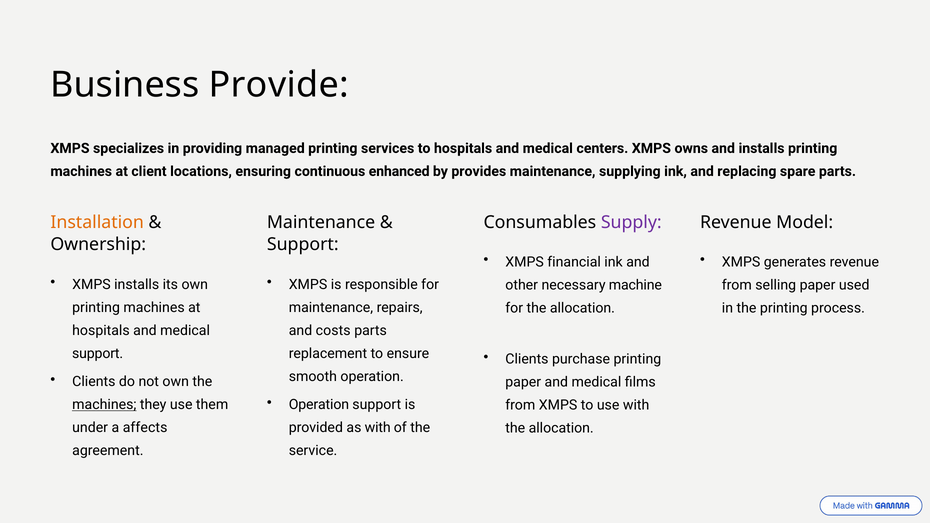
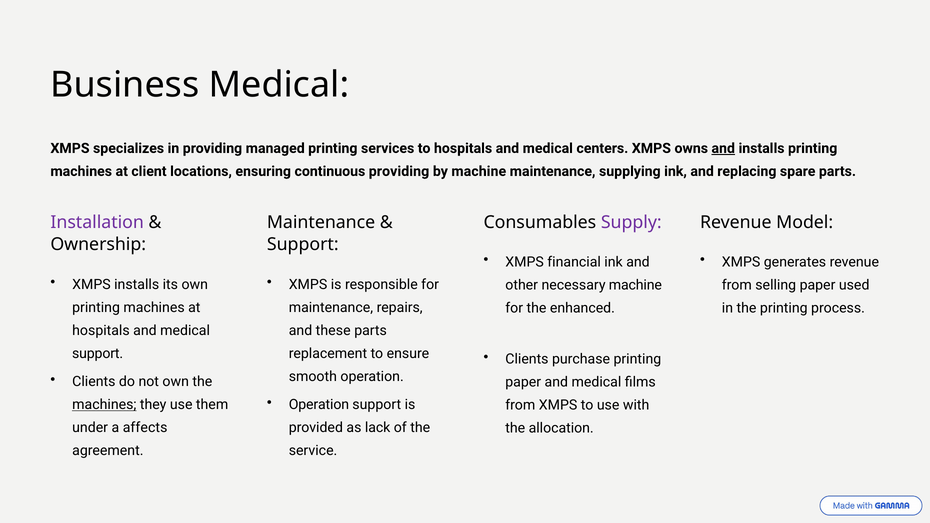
Business Provide: Provide -> Medical
and at (723, 148) underline: none -> present
continuous enhanced: enhanced -> providing
by provides: provides -> machine
Installation colour: orange -> purple
for the allocation: allocation -> enhanced
costs: costs -> these
as with: with -> lack
